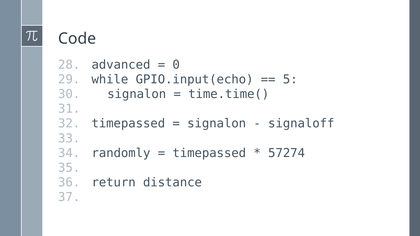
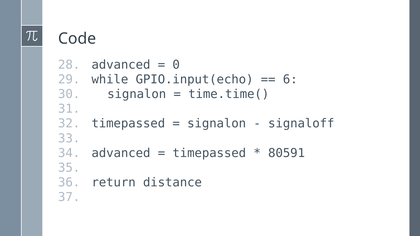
5: 5 -> 6
randomly at (121, 153): randomly -> advanced
57274: 57274 -> 80591
